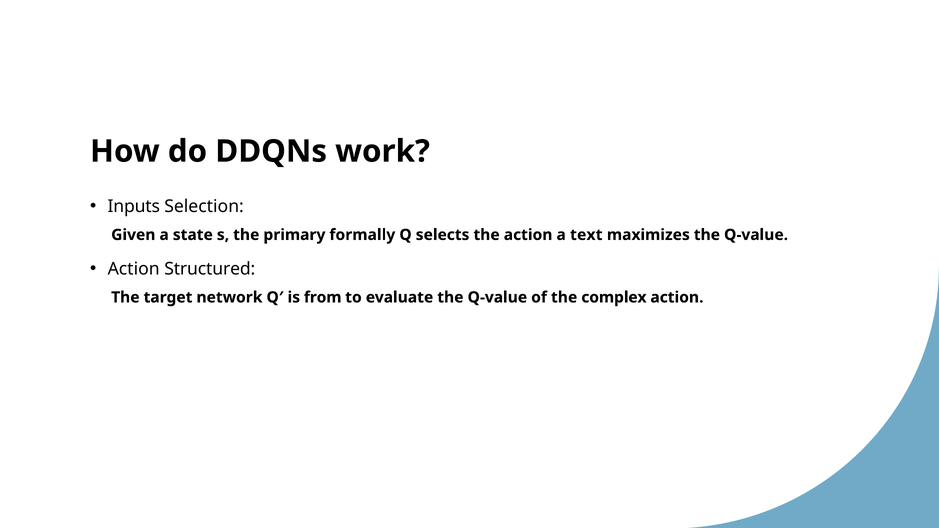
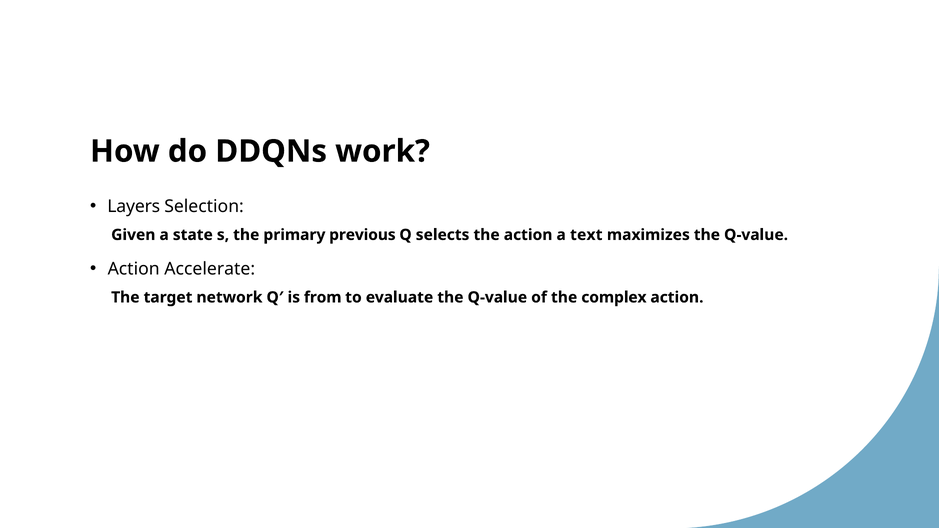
Inputs: Inputs -> Layers
formally: formally -> previous
Structured: Structured -> Accelerate
